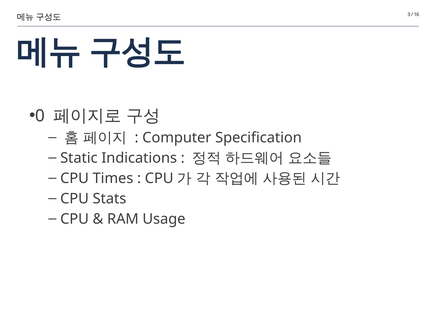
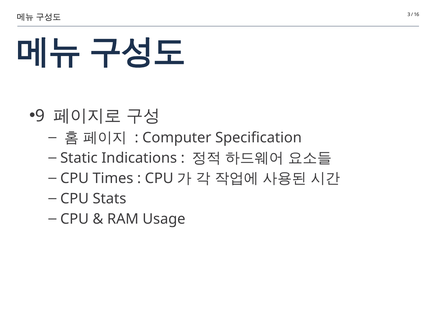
0: 0 -> 9
